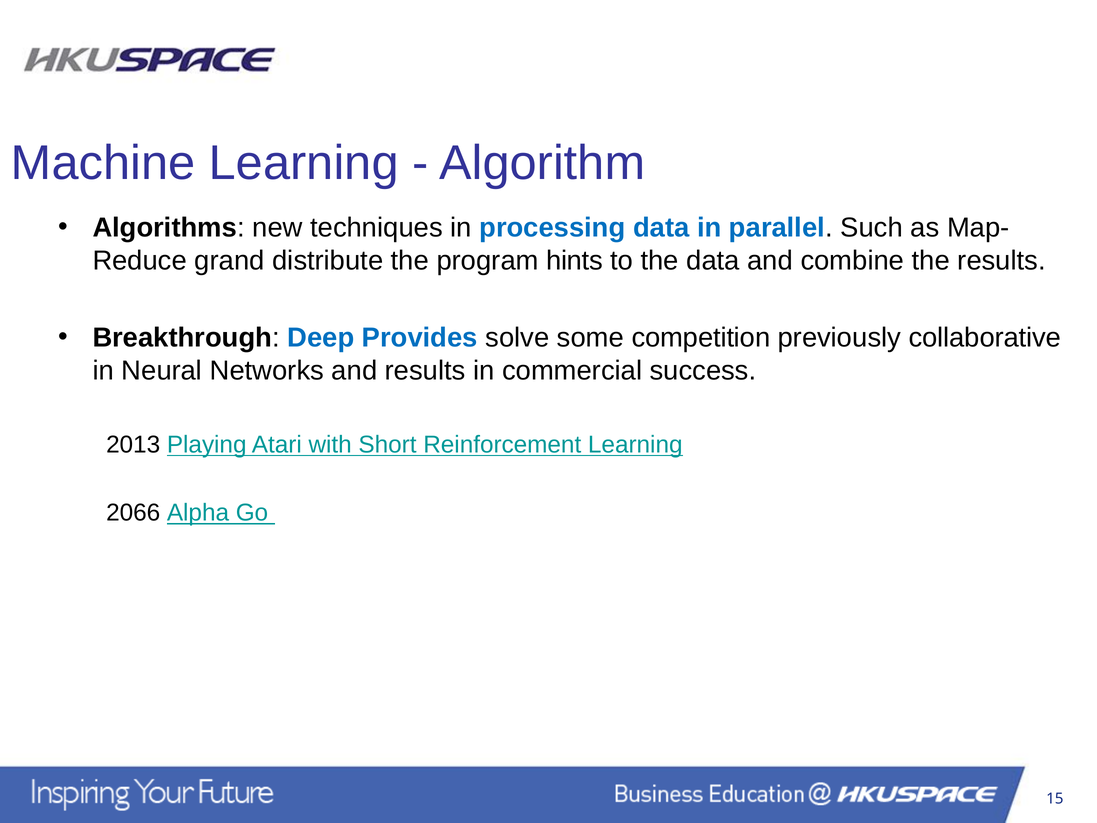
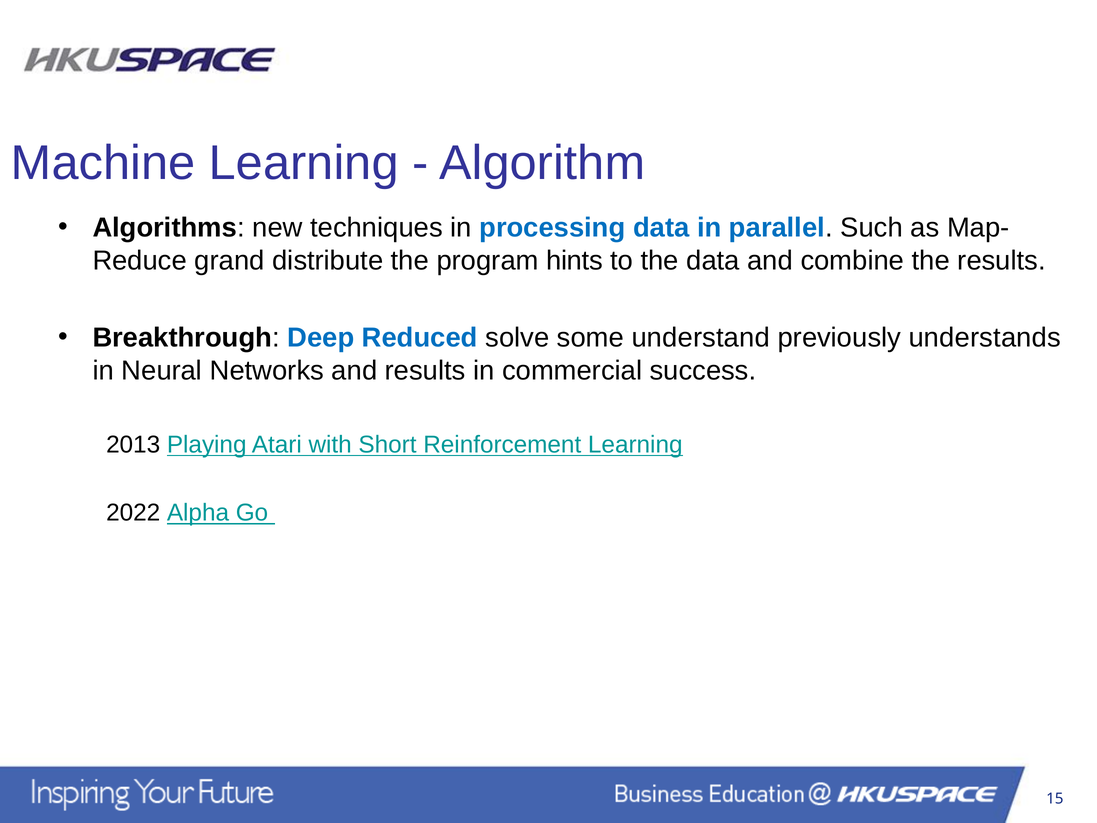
Provides: Provides -> Reduced
competition: competition -> understand
collaborative: collaborative -> understands
2066: 2066 -> 2022
